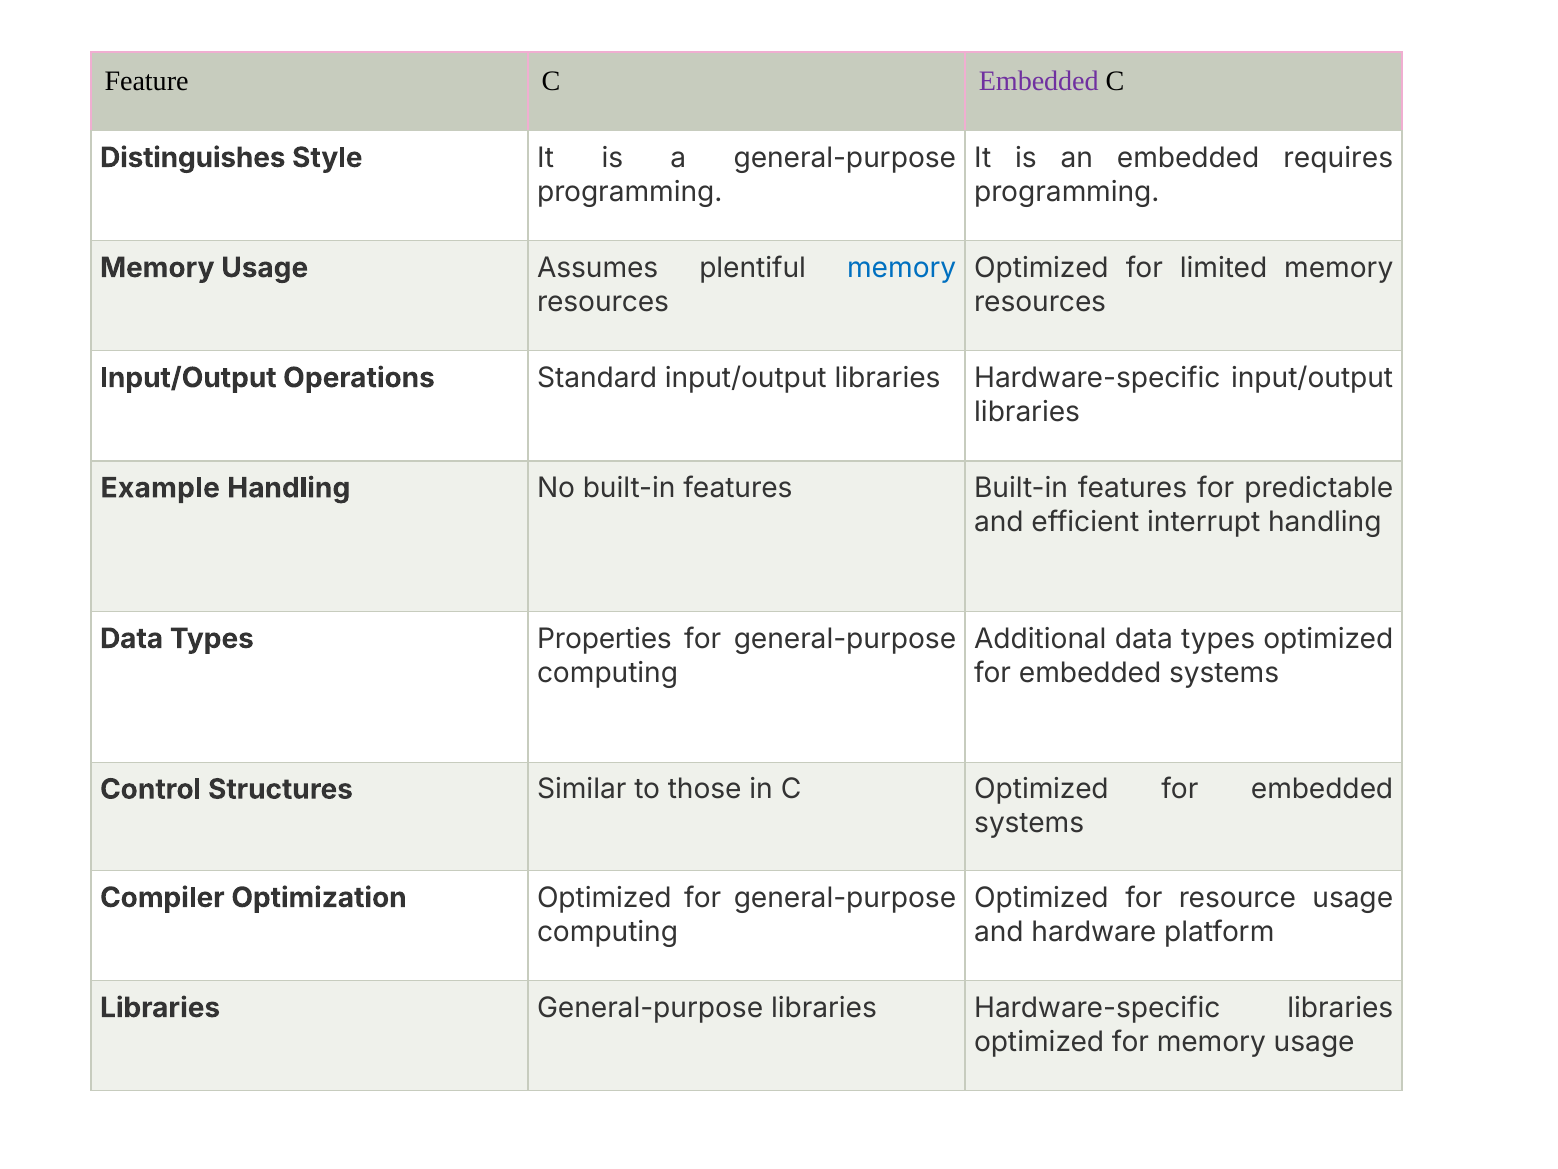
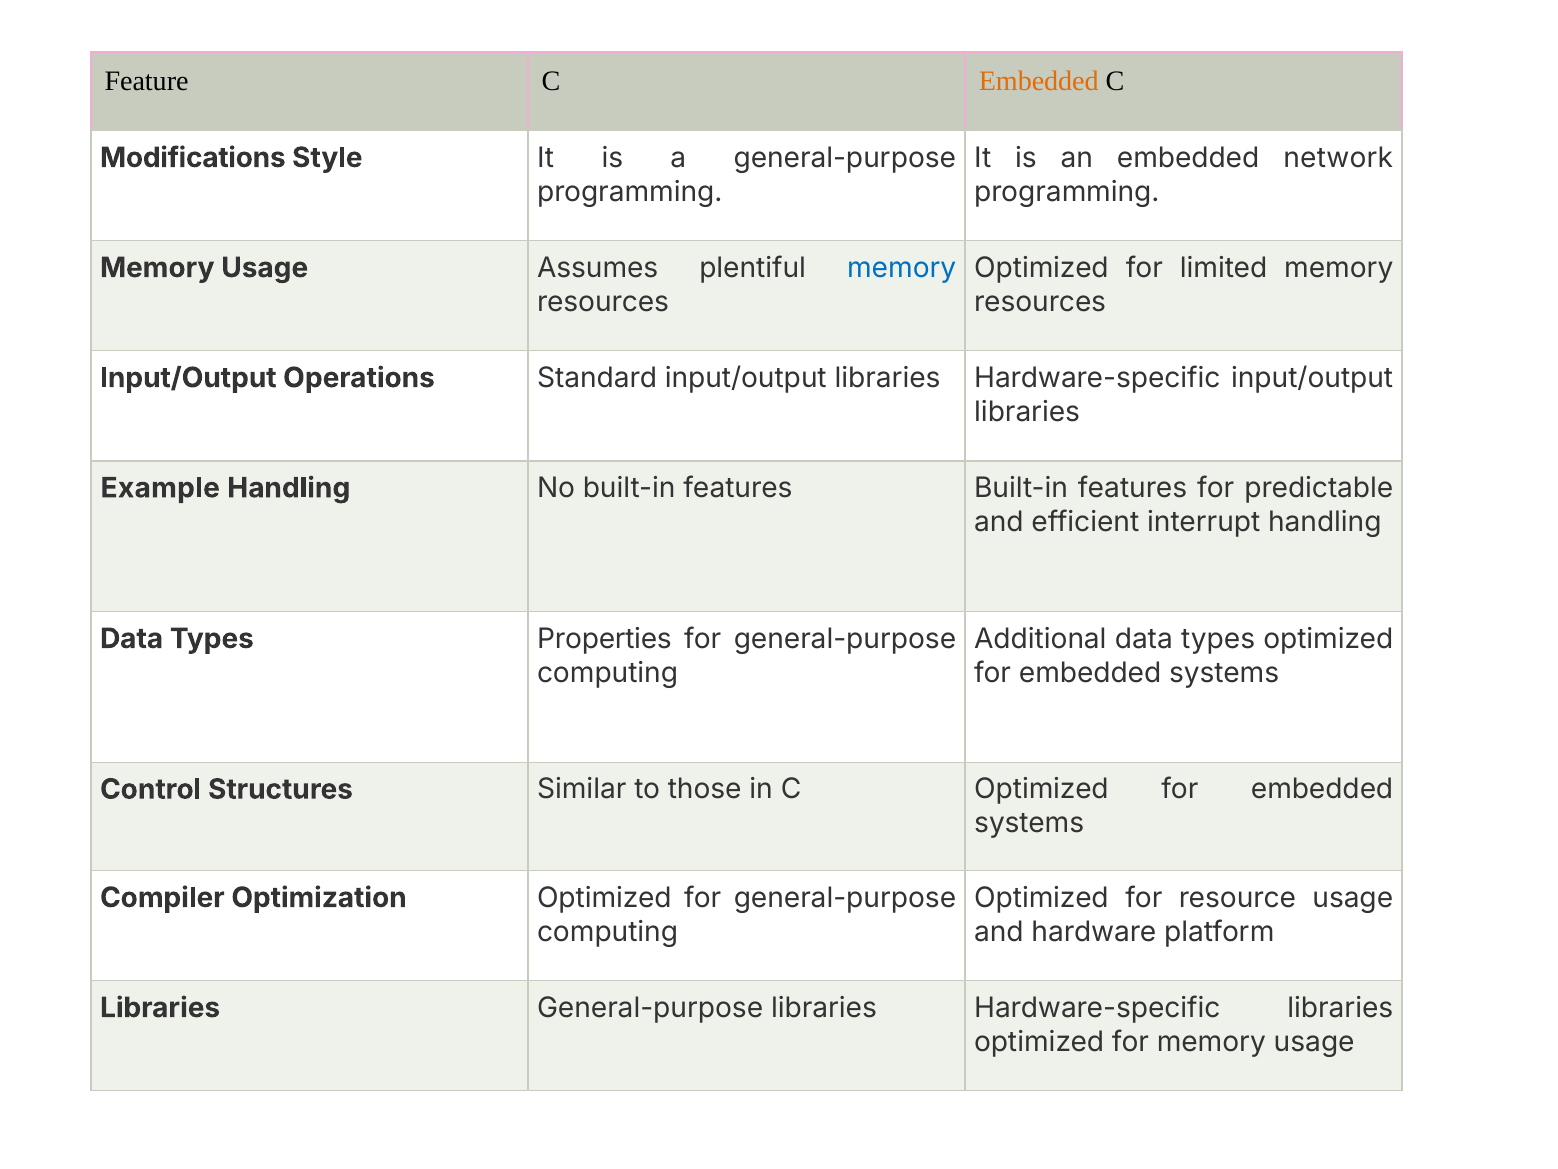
Embedded at (1039, 81) colour: purple -> orange
Distinguishes: Distinguishes -> Modifications
requires: requires -> network
